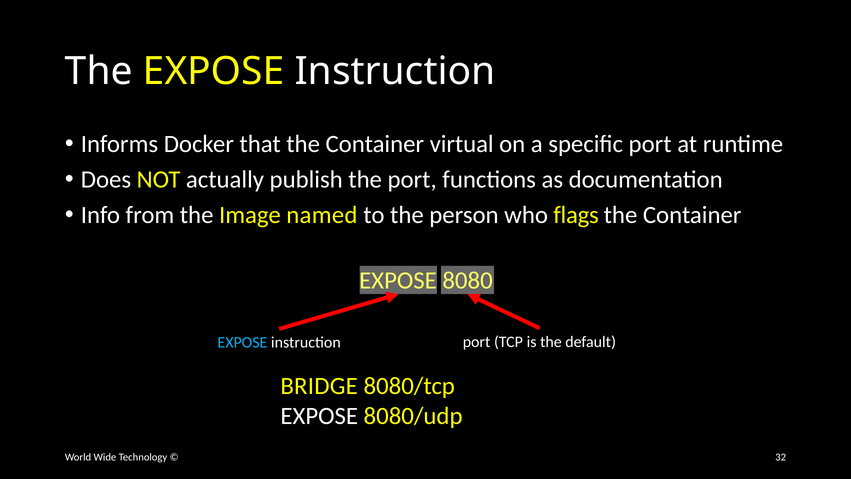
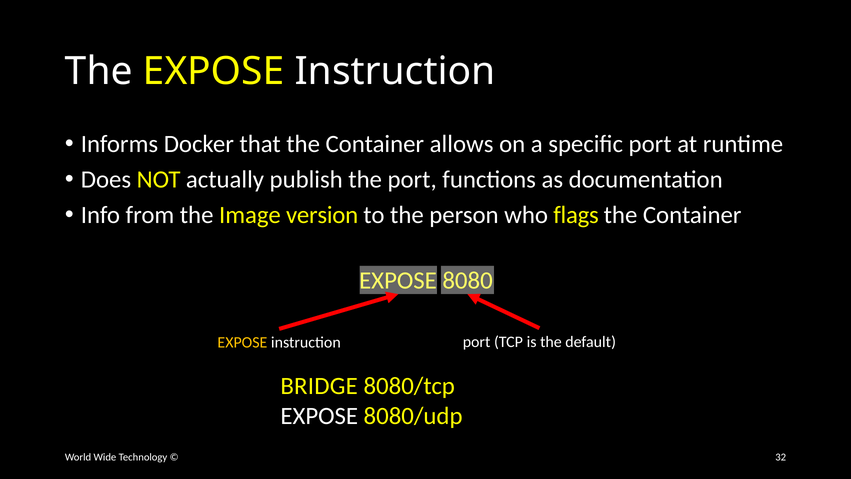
virtual: virtual -> allows
named: named -> version
EXPOSE at (242, 342) colour: light blue -> yellow
